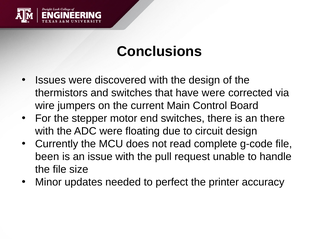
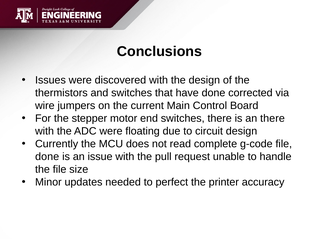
have were: were -> done
been at (47, 157): been -> done
